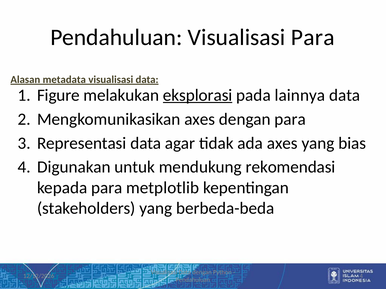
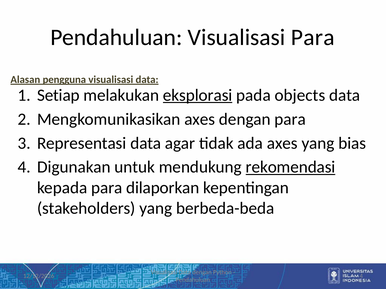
metadata: metadata -> pengguna
Figure: Figure -> Setiap
lainnya: lainnya -> objects
rekomendasi underline: none -> present
metplotlib: metplotlib -> dilaporkan
